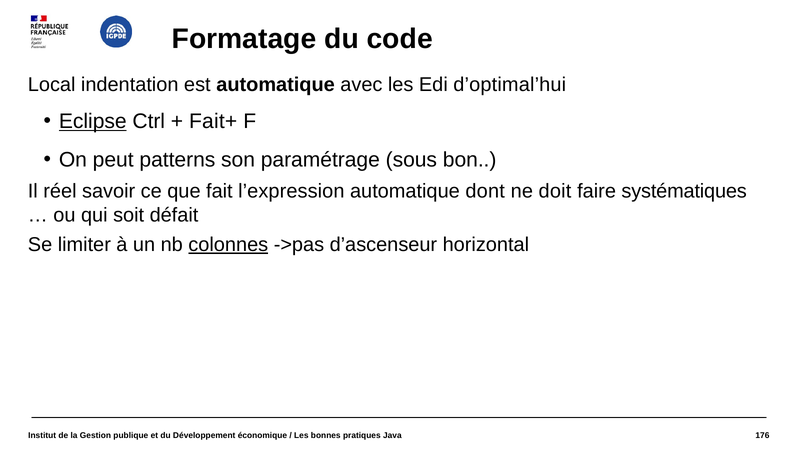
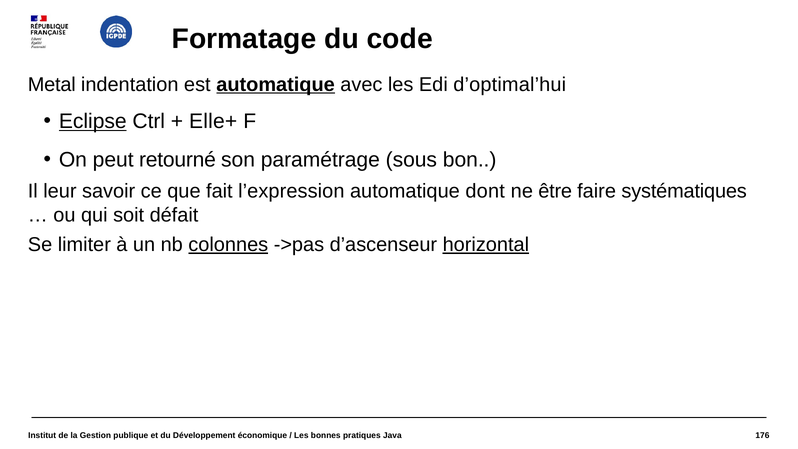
Local: Local -> Metal
automatique at (276, 84) underline: none -> present
Fait+: Fait+ -> Elle+
patterns: patterns -> retourné
réel: réel -> leur
doit: doit -> être
horizontal underline: none -> present
